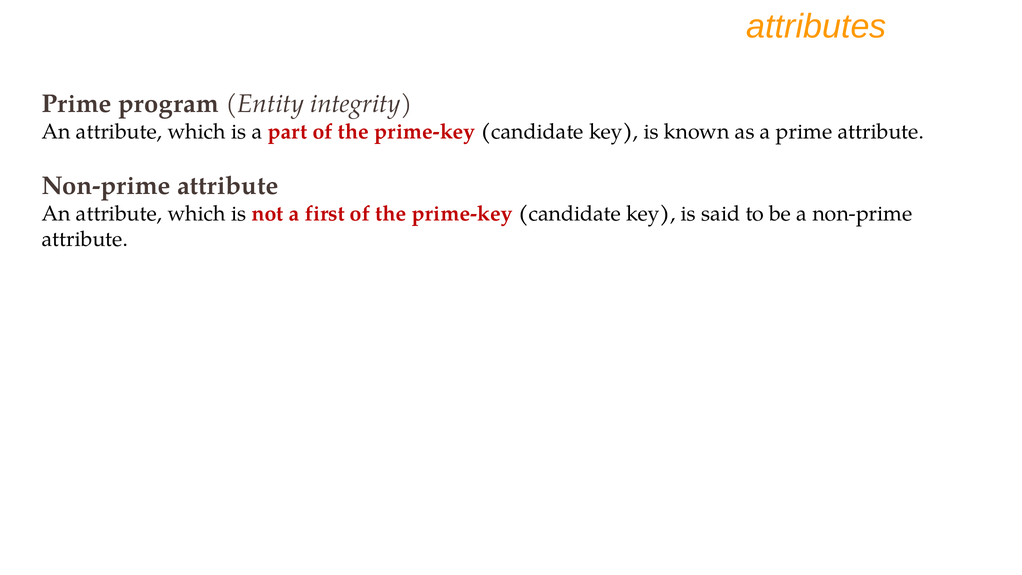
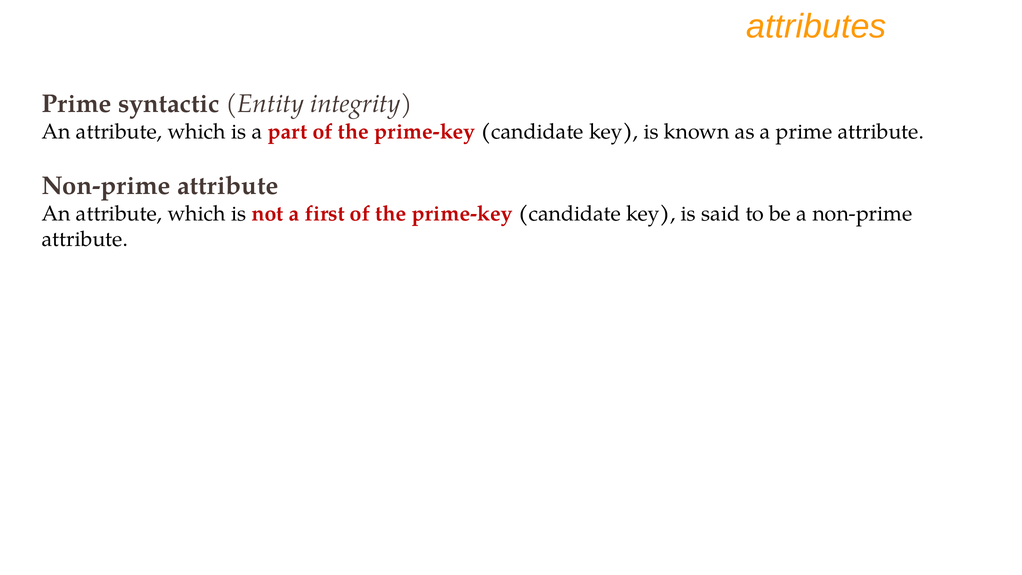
program: program -> syntactic
